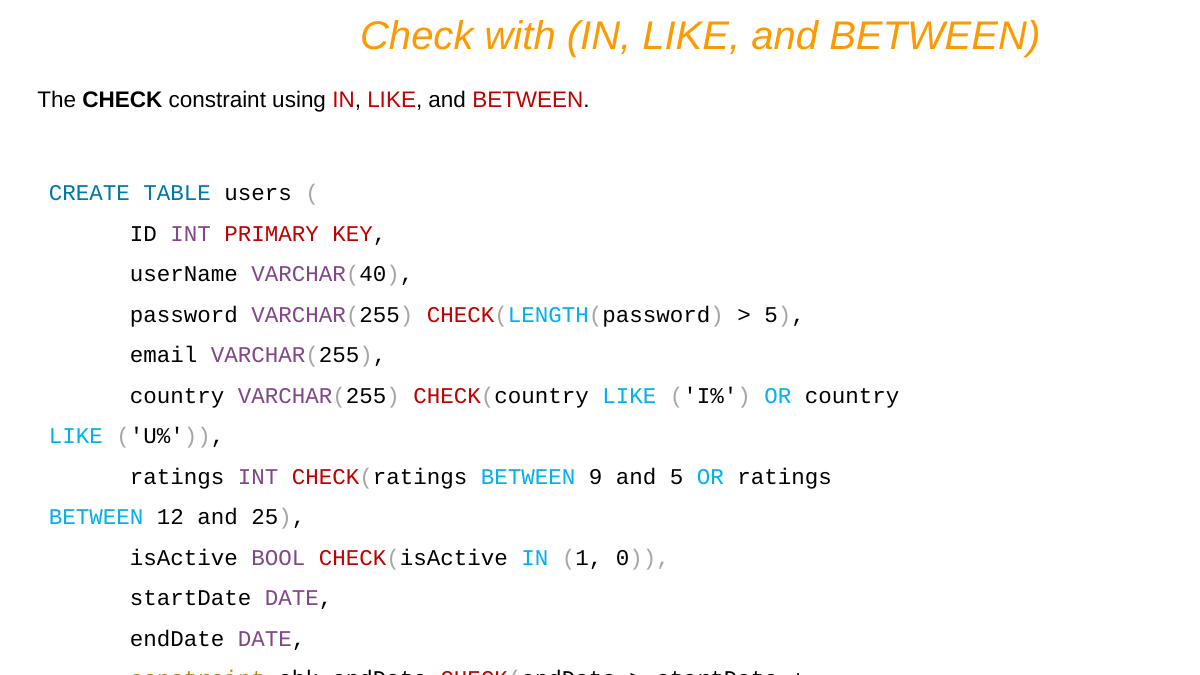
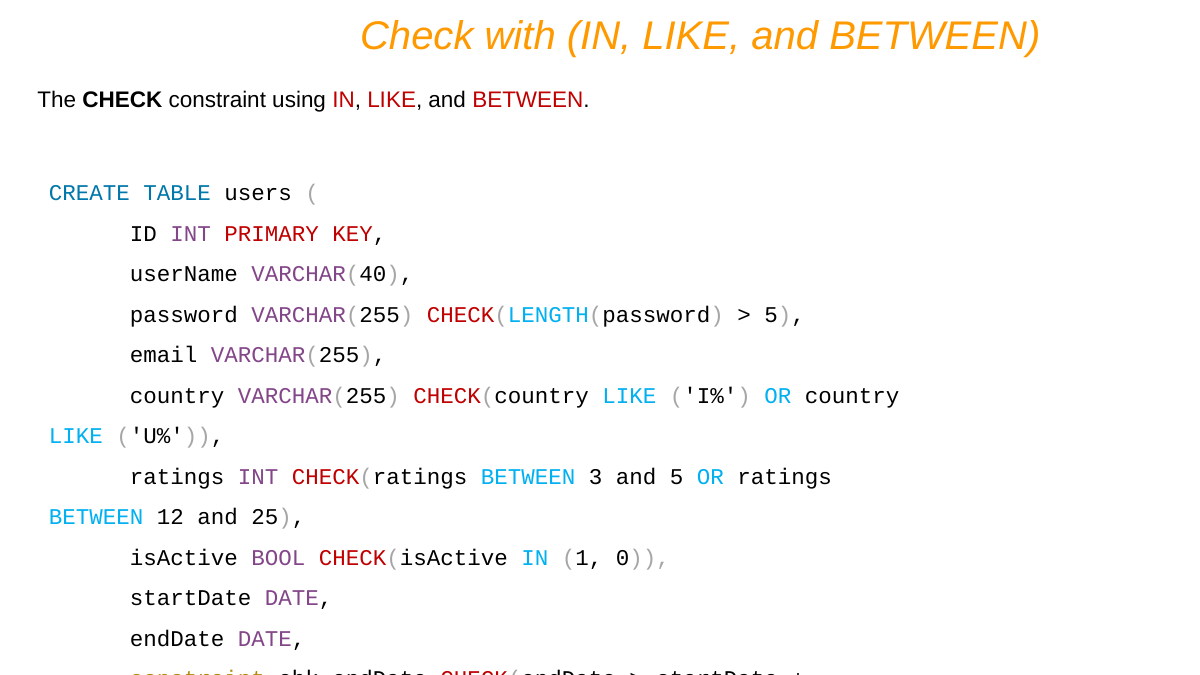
9: 9 -> 3
